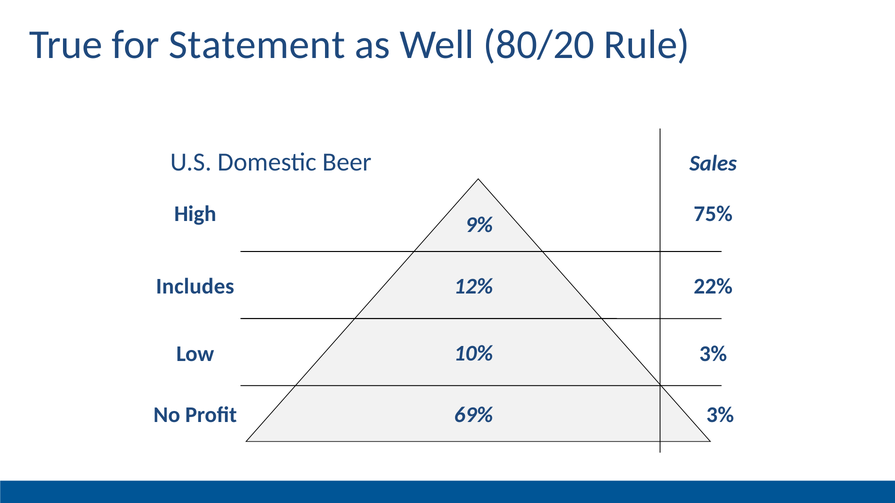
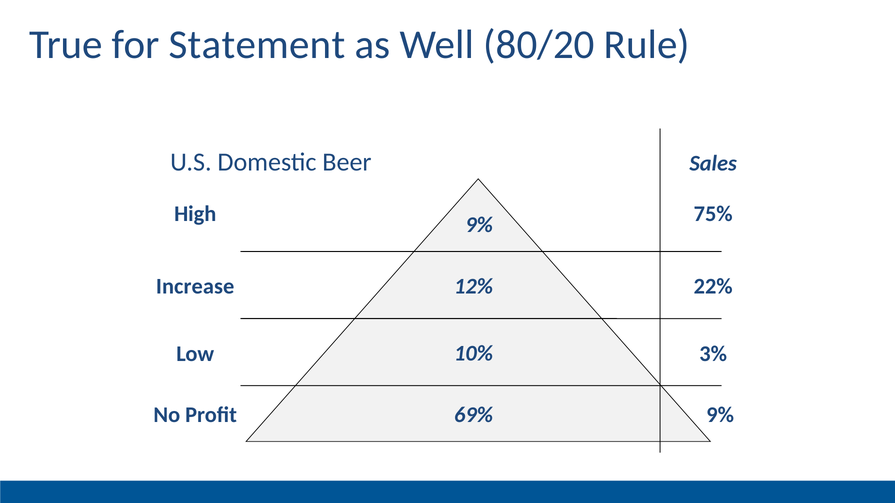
Includes: Includes -> Increase
3% at (720, 415): 3% -> 9%
